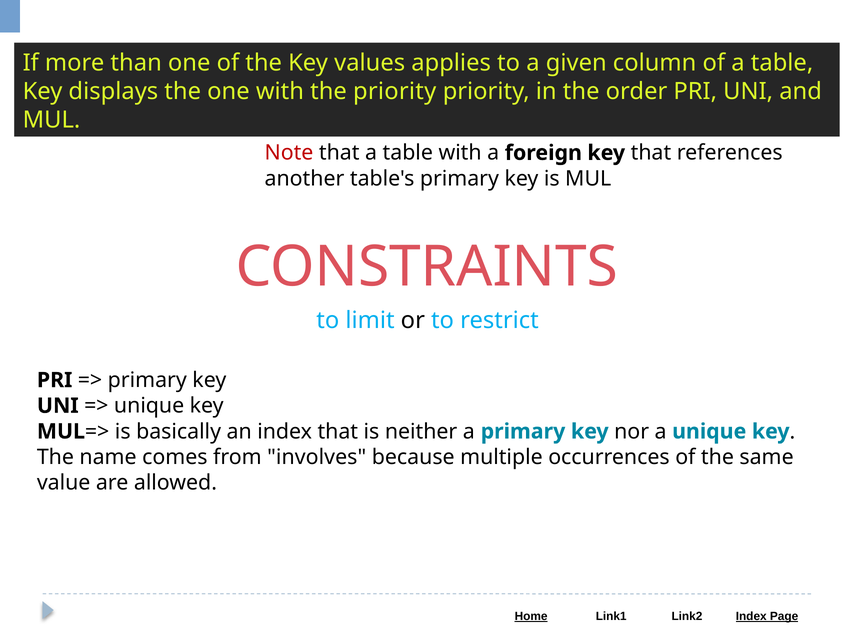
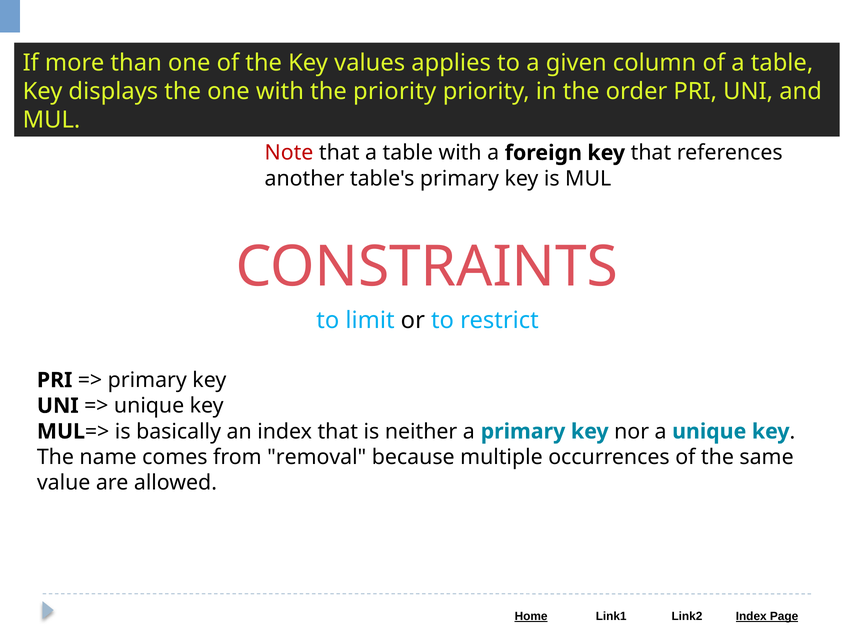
involves: involves -> removal
